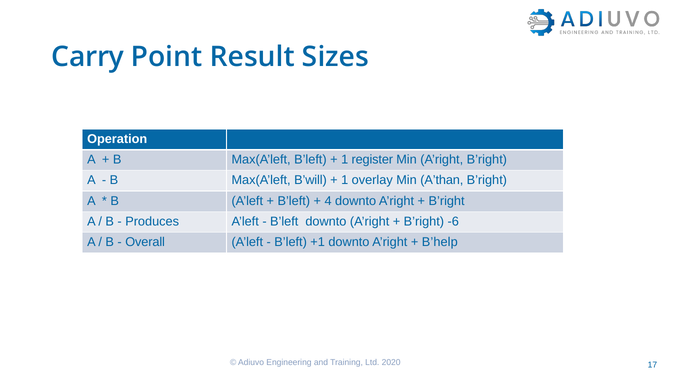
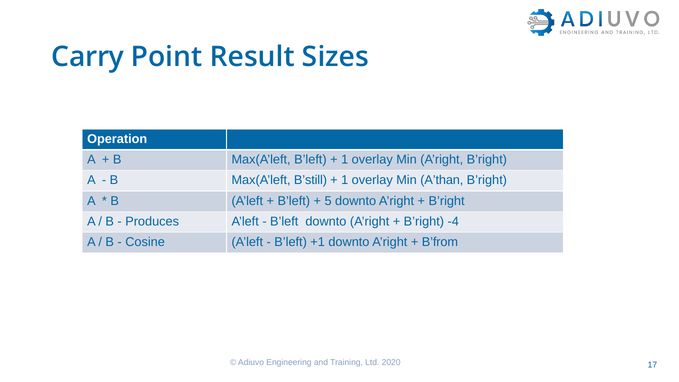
register at (372, 160): register -> overlay
B’will: B’will -> B’still
4: 4 -> 5
-6: -6 -> -4
Overall: Overall -> Cosine
B’help: B’help -> B’from
